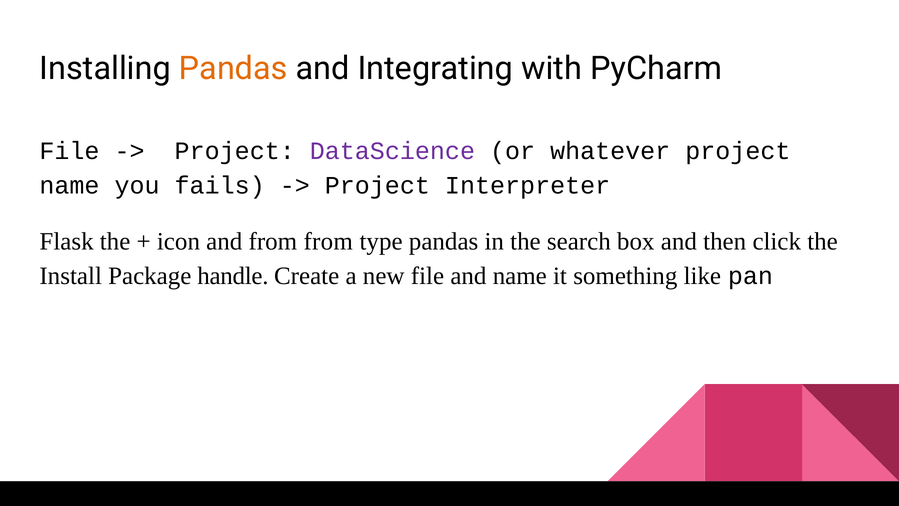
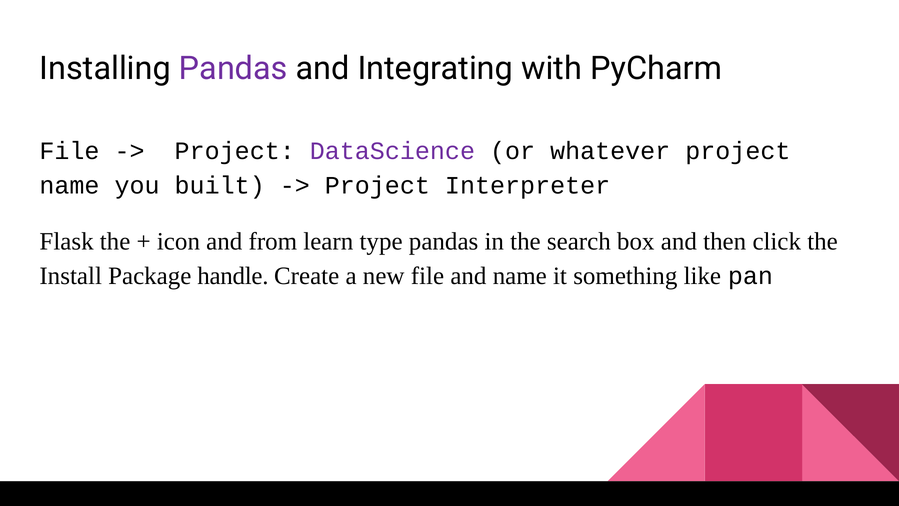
Pandas at (233, 68) colour: orange -> purple
fails: fails -> built
from from: from -> learn
